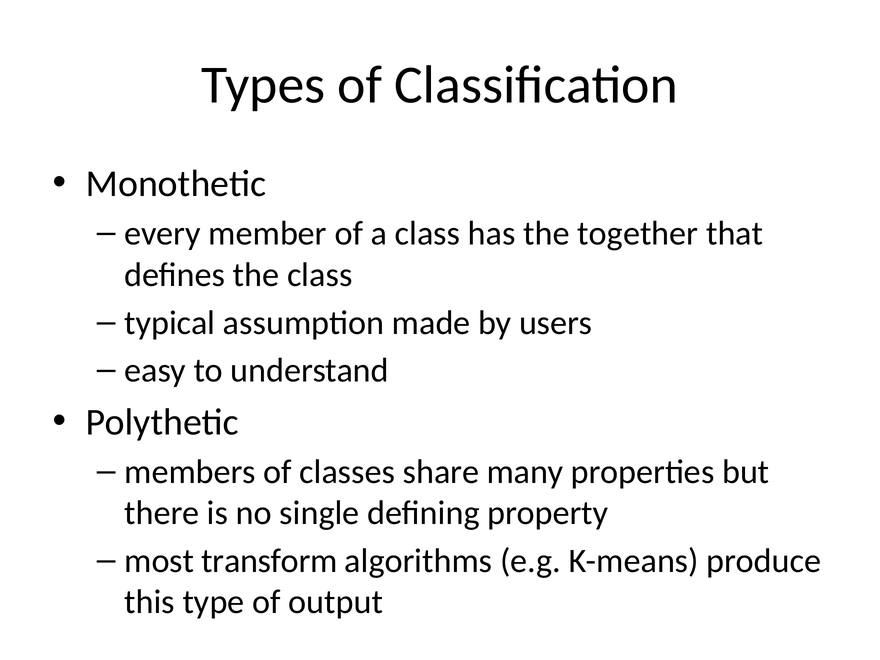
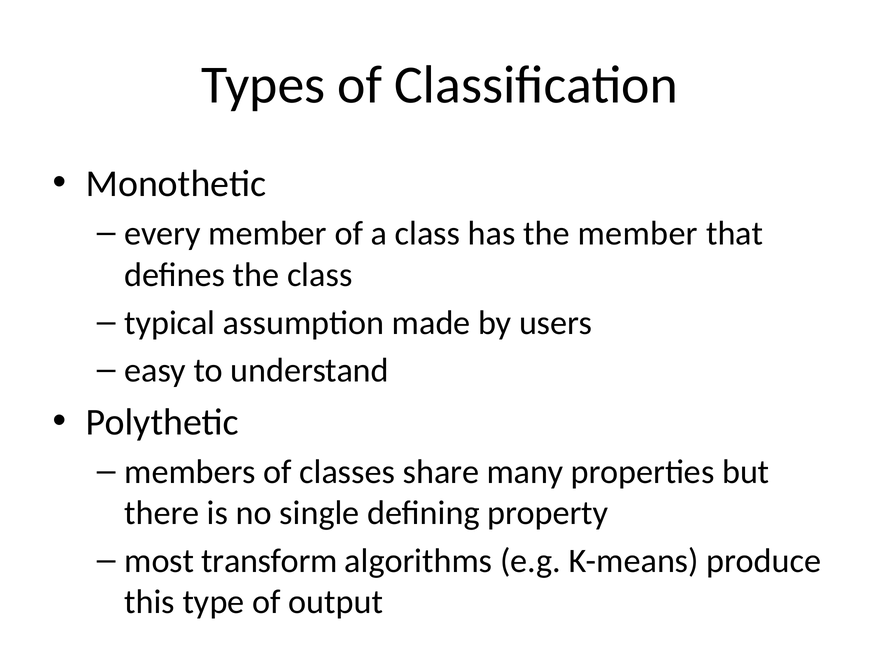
the together: together -> member
